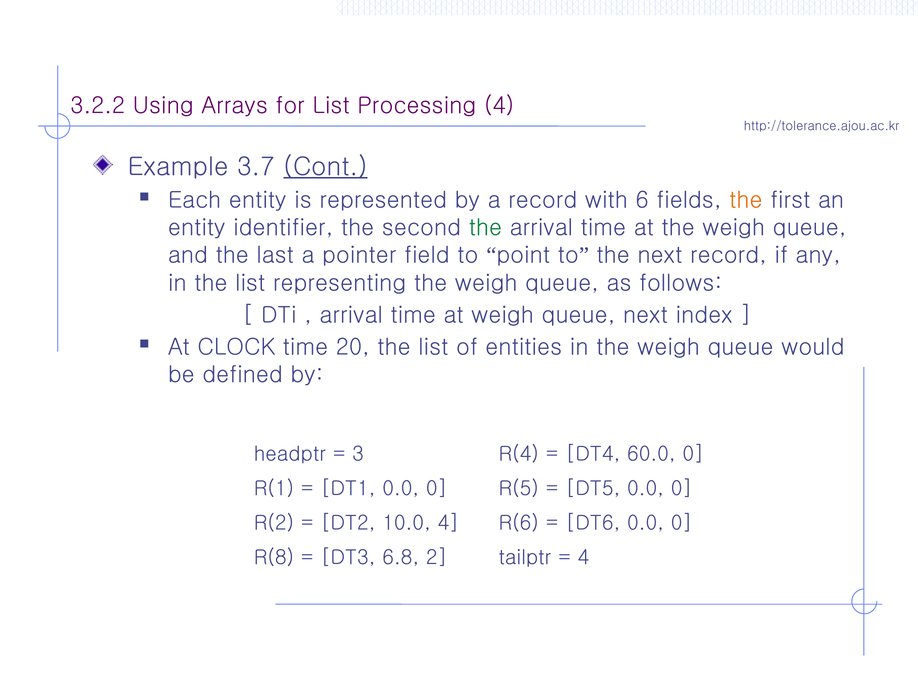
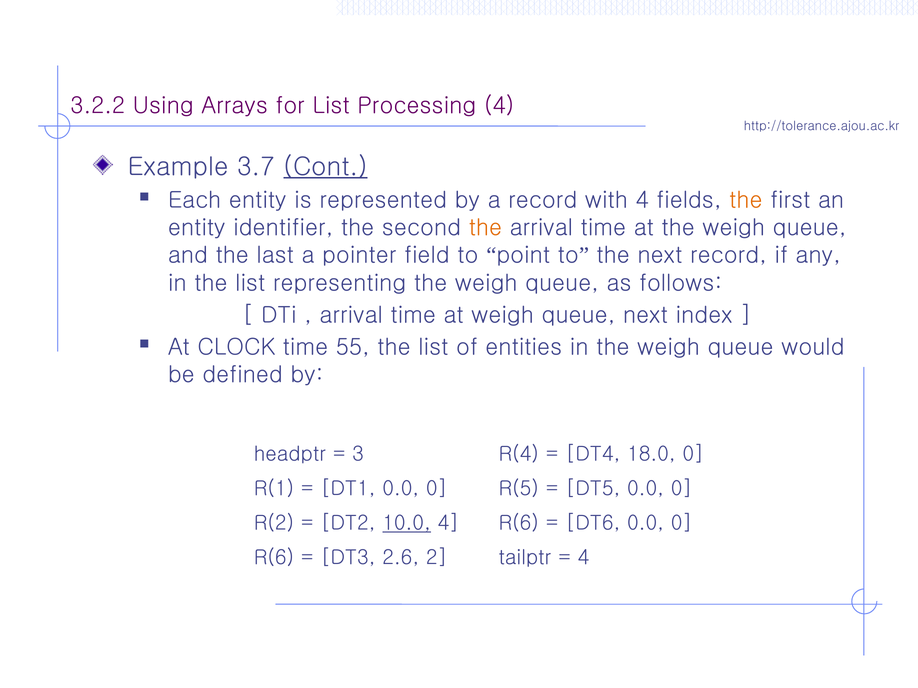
with 6: 6 -> 4
the at (485, 228) colour: green -> orange
20: 20 -> 55
60.0: 60.0 -> 18.0
10.0 underline: none -> present
R(8 at (274, 558): R(8 -> R(6
6.8: 6.8 -> 2.6
